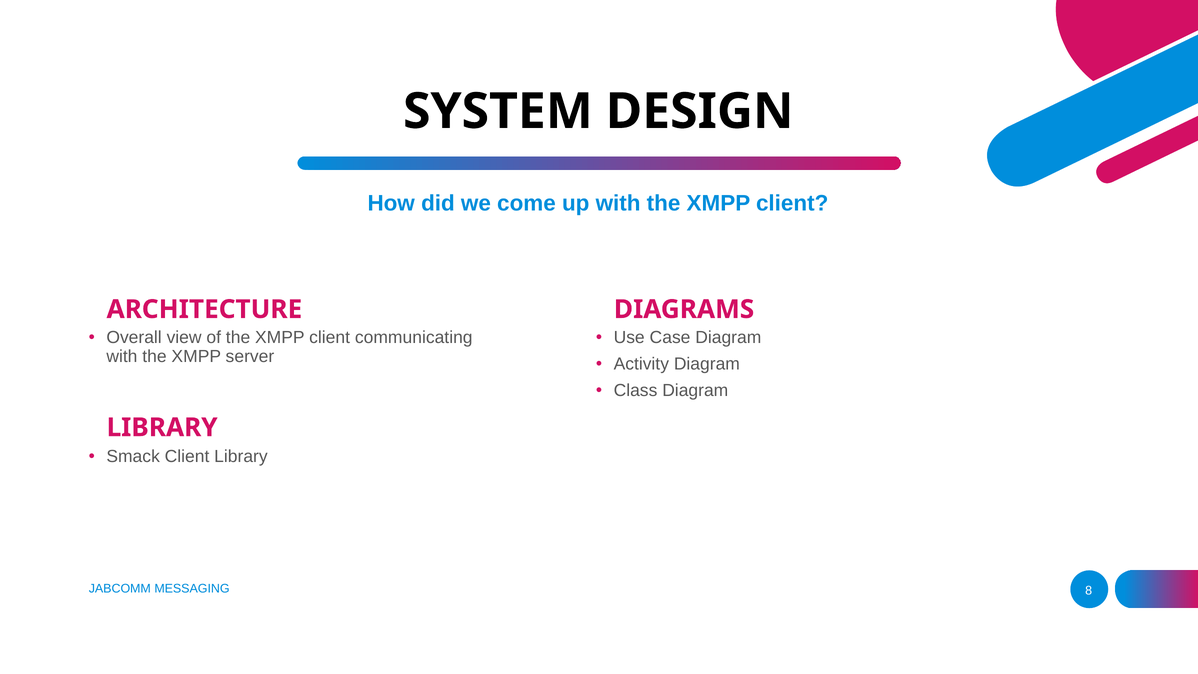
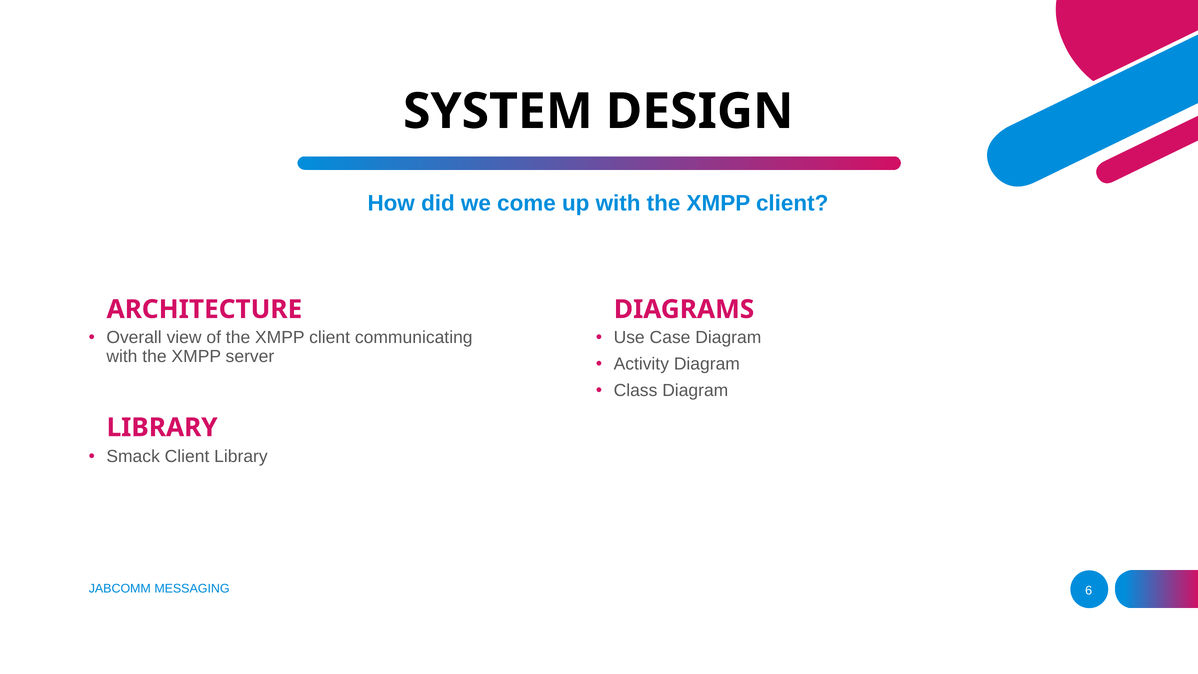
8: 8 -> 6
